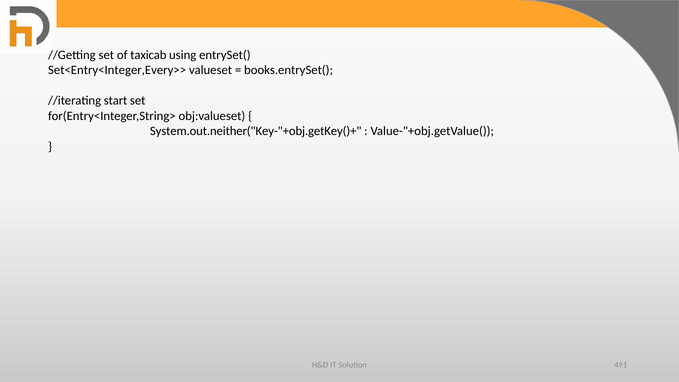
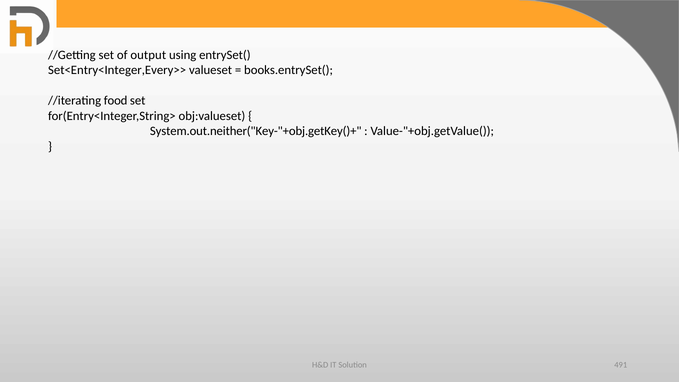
taxicab: taxicab -> output
start: start -> food
